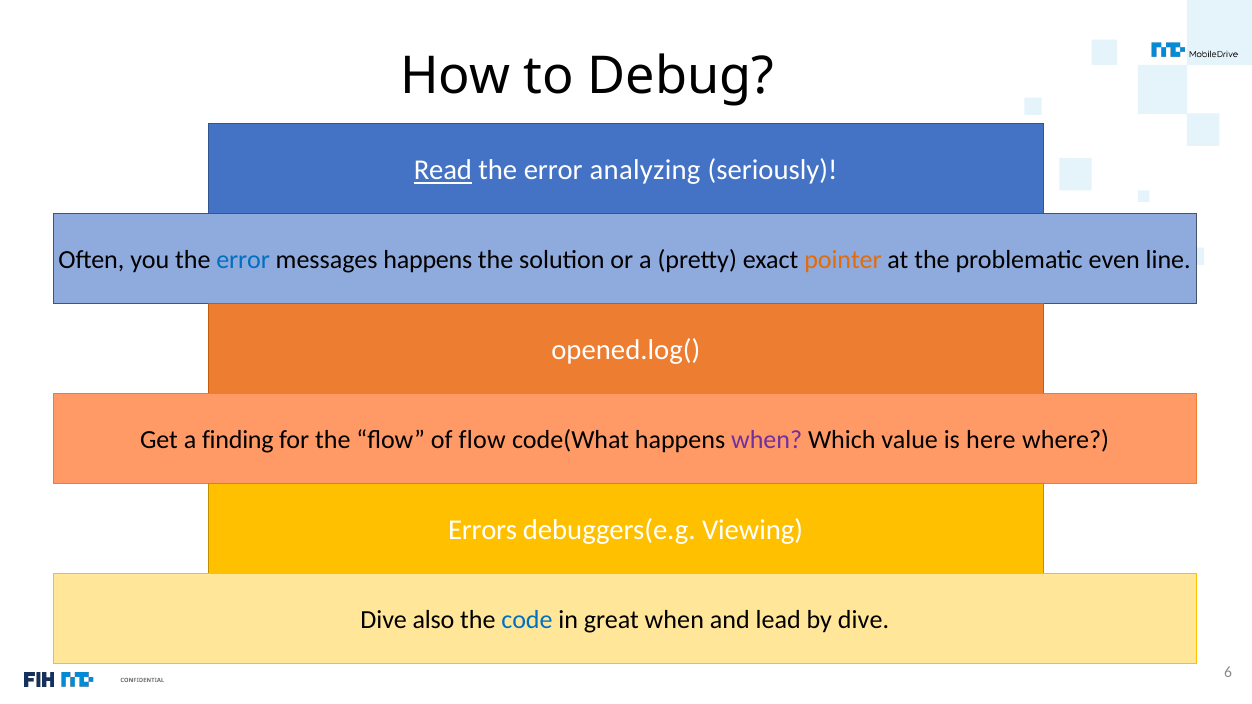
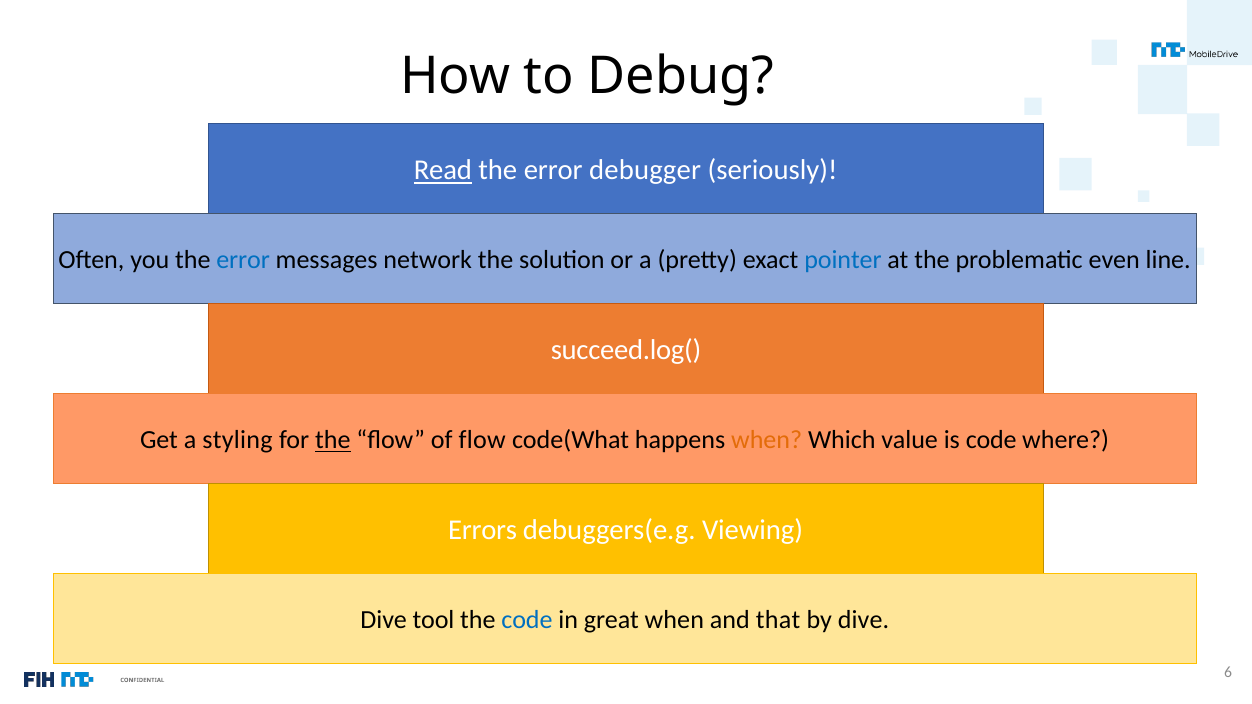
analyzing: analyzing -> debugger
messages happens: happens -> network
pointer colour: orange -> blue
opened.log(: opened.log( -> succeed.log(
finding: finding -> styling
the at (333, 440) underline: none -> present
when at (767, 440) colour: purple -> orange
is here: here -> code
also: also -> tool
lead: lead -> that
